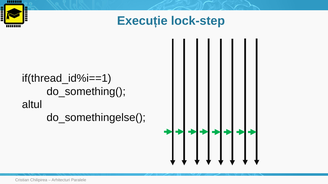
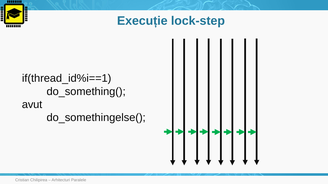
altul: altul -> avut
